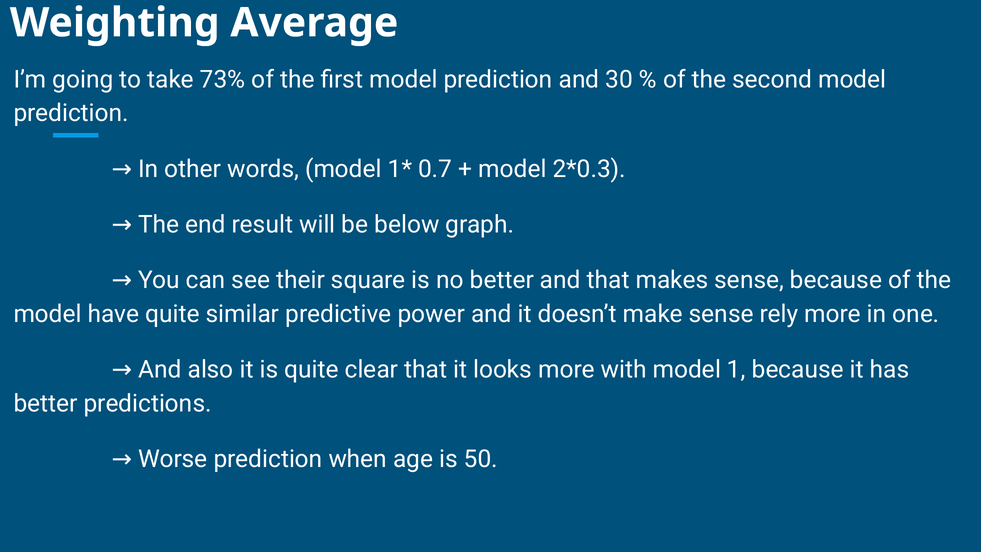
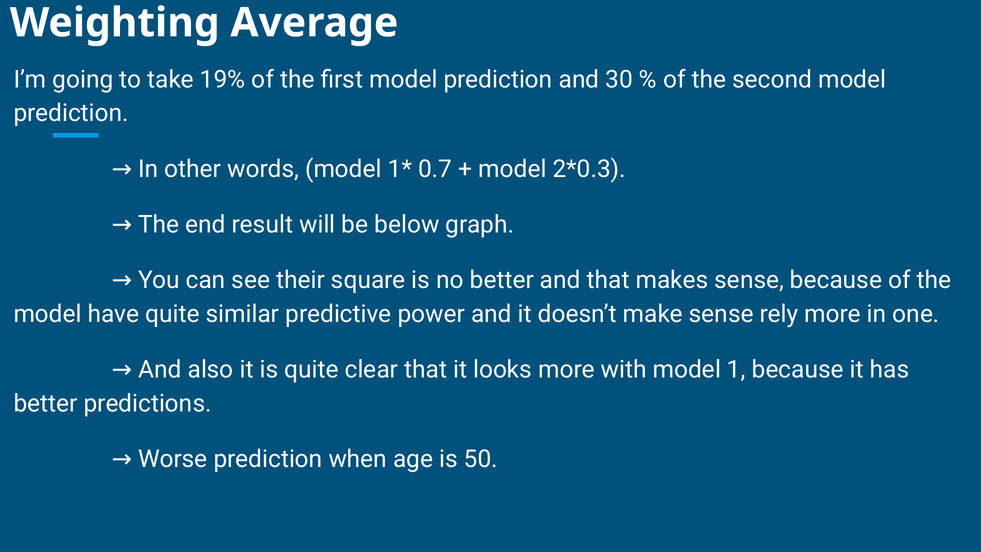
73%: 73% -> 19%
